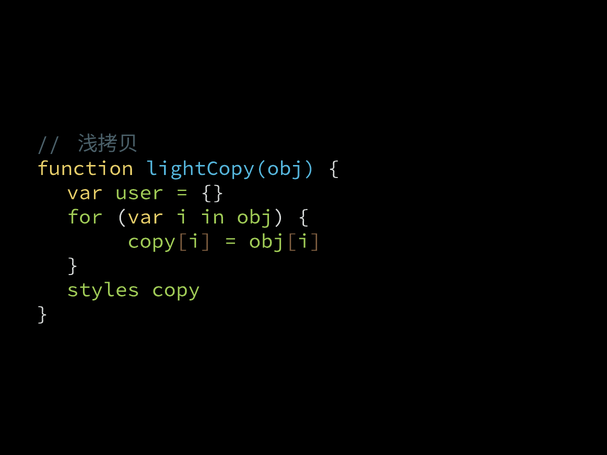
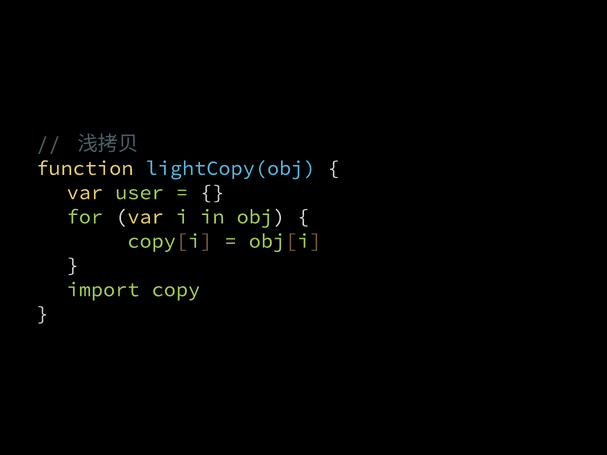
styles: styles -> import
